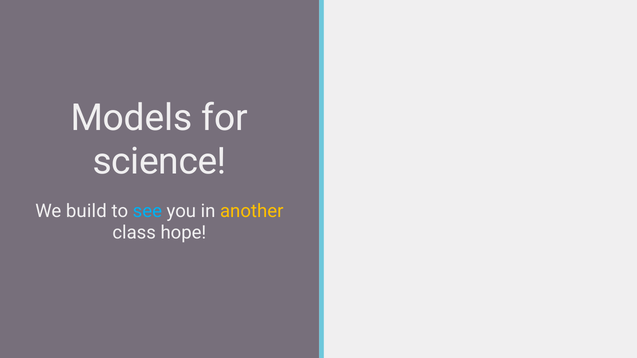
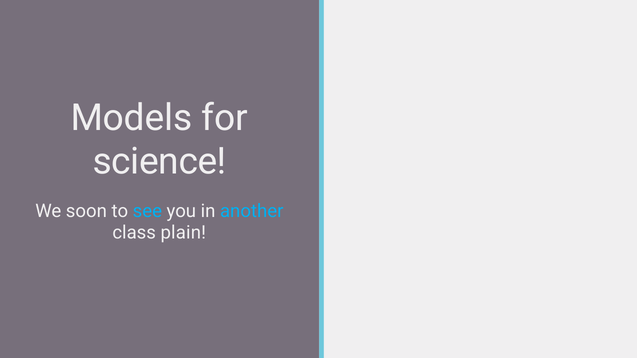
build: build -> soon
another colour: yellow -> light blue
hope: hope -> plain
